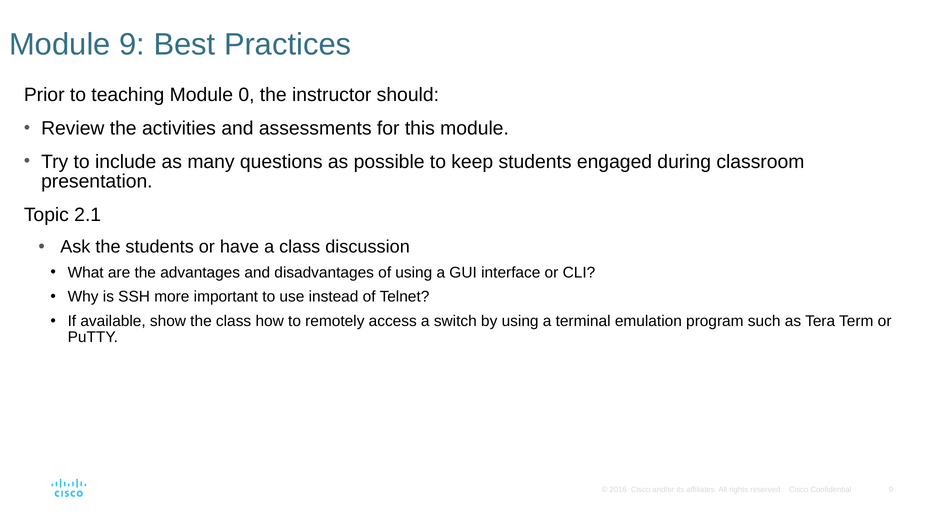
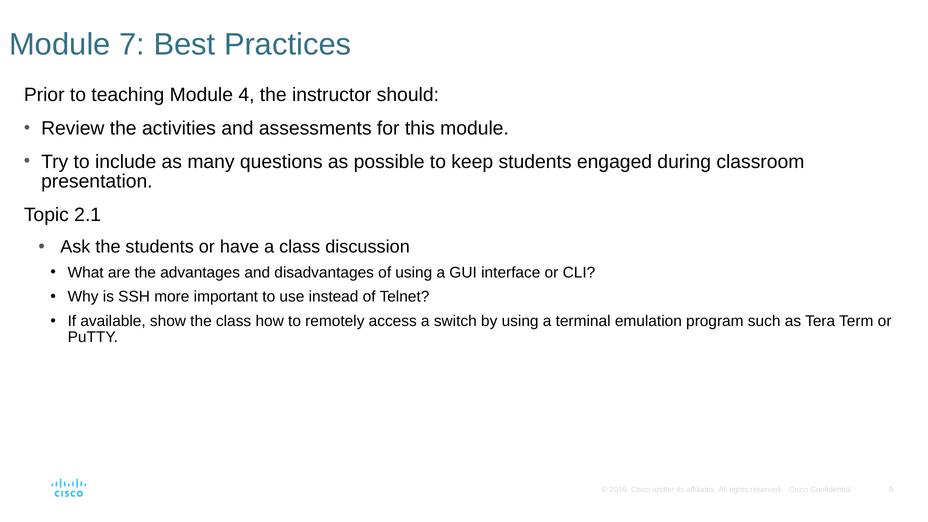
Module 9: 9 -> 7
0: 0 -> 4
